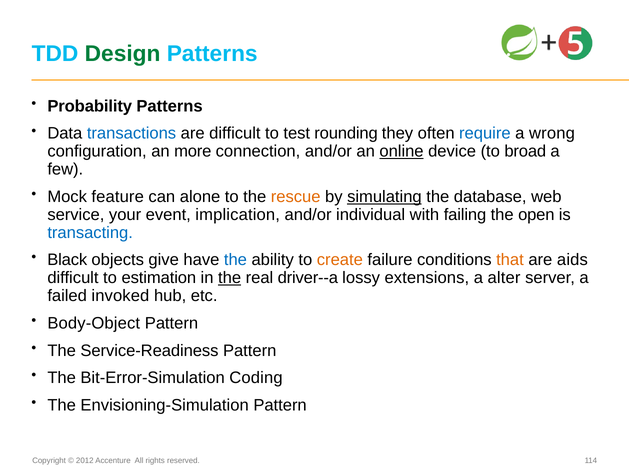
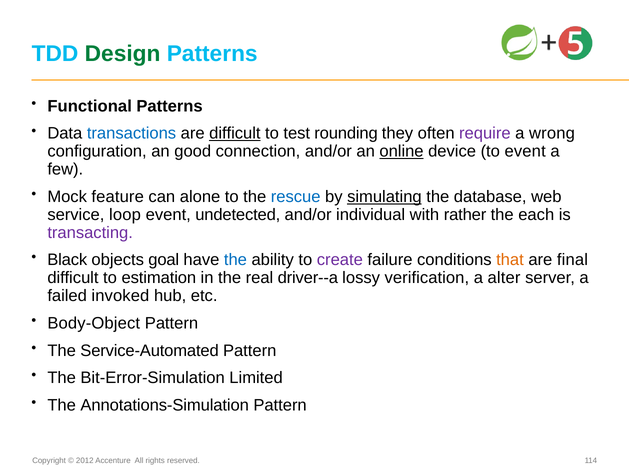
Probability: Probability -> Functional
difficult at (235, 133) underline: none -> present
require colour: blue -> purple
more: more -> good
to broad: broad -> event
rescue colour: orange -> blue
your: your -> loop
implication: implication -> undetected
failing: failing -> rather
open: open -> each
transacting colour: blue -> purple
give: give -> goal
create colour: orange -> purple
aids: aids -> final
the at (230, 278) underline: present -> none
extensions: extensions -> verification
Service-Readiness: Service-Readiness -> Service-Automated
Coding: Coding -> Limited
Envisioning-Simulation: Envisioning-Simulation -> Annotations-Simulation
